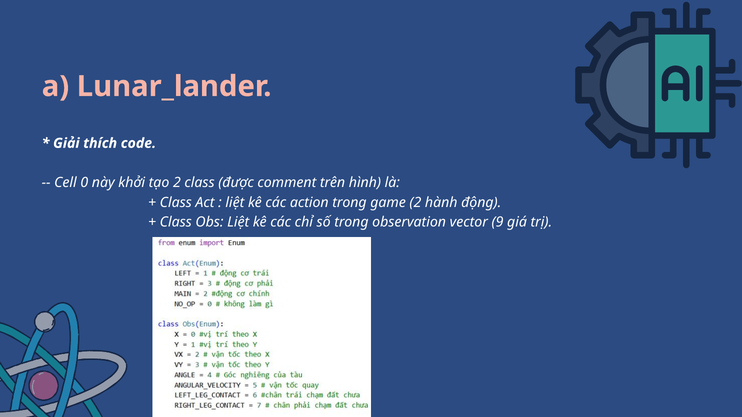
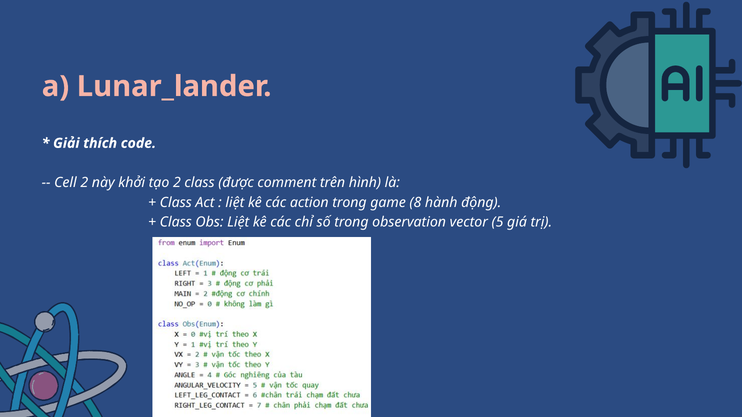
Cell 0: 0 -> 2
game 2: 2 -> 8
9: 9 -> 5
